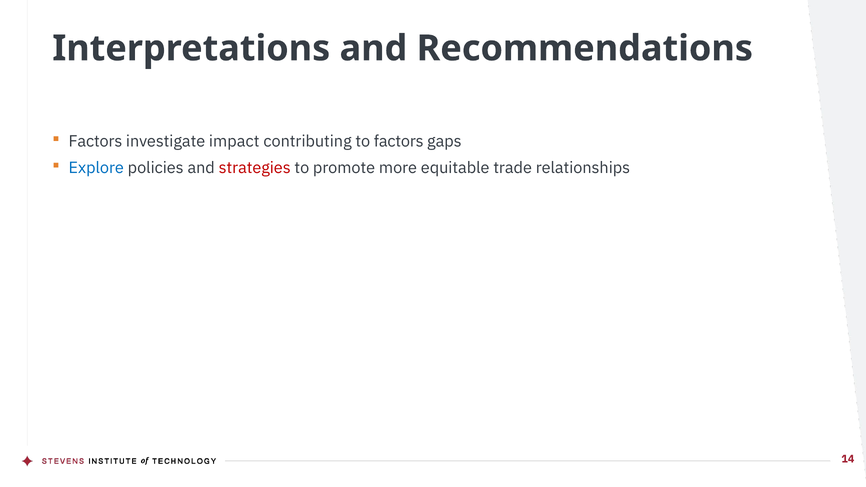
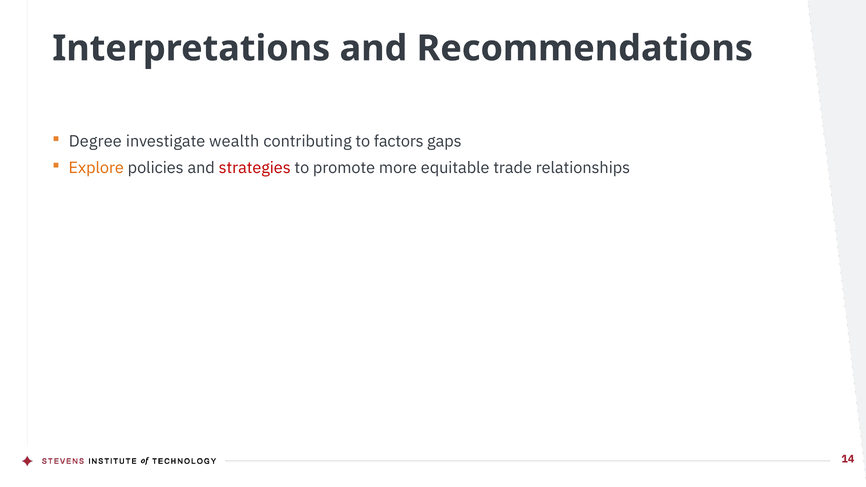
Factors at (95, 142): Factors -> Degree
impact: impact -> wealth
Explore colour: blue -> orange
